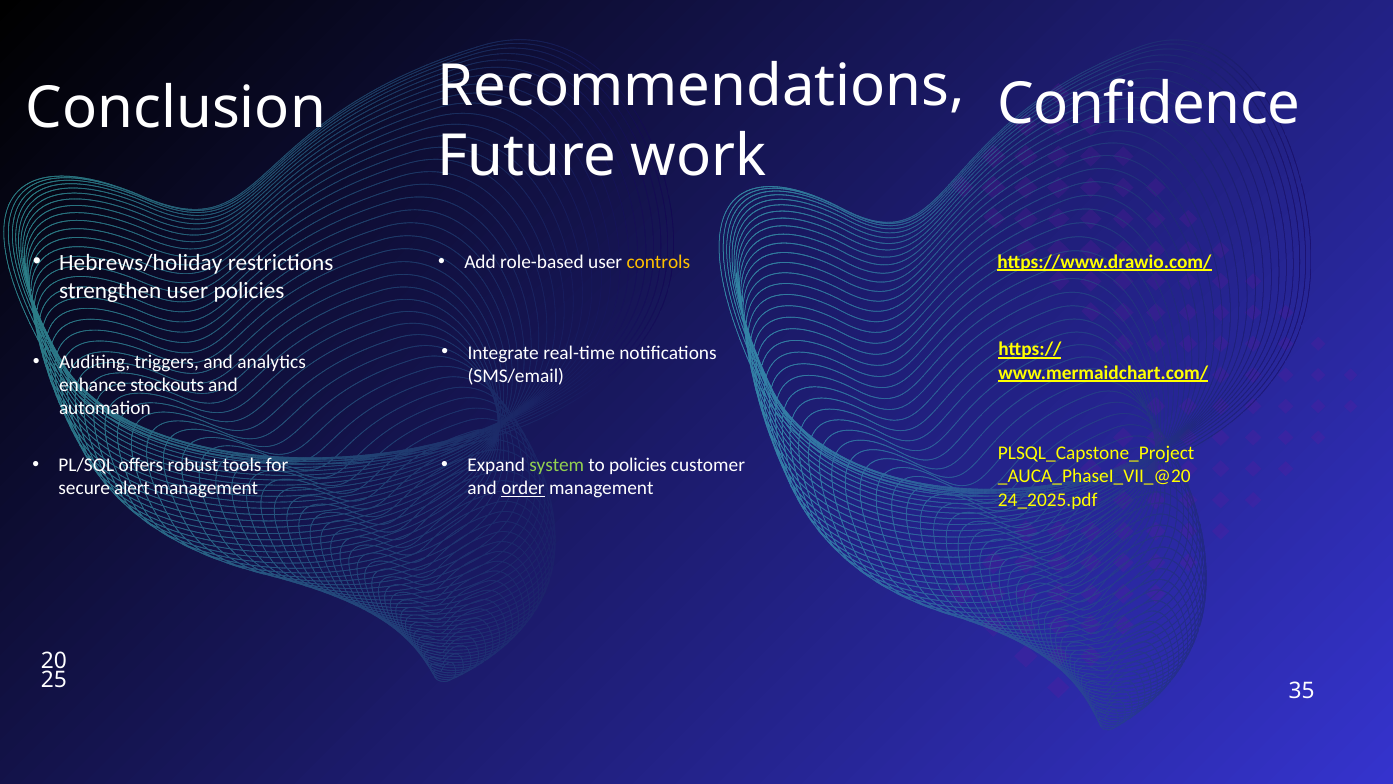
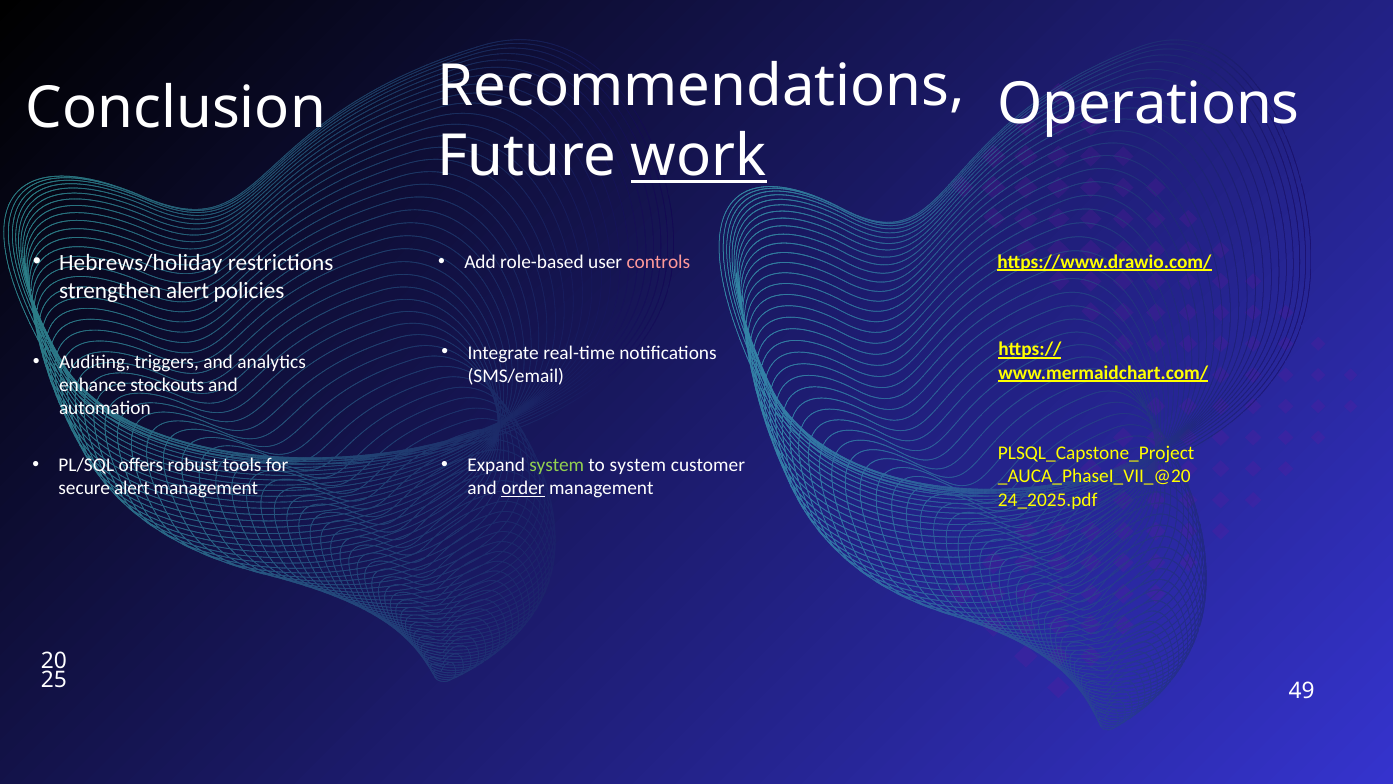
Confidence: Confidence -> Operations
work underline: none -> present
controls colour: yellow -> pink
strengthen user: user -> alert
to policies: policies -> system
35: 35 -> 49
